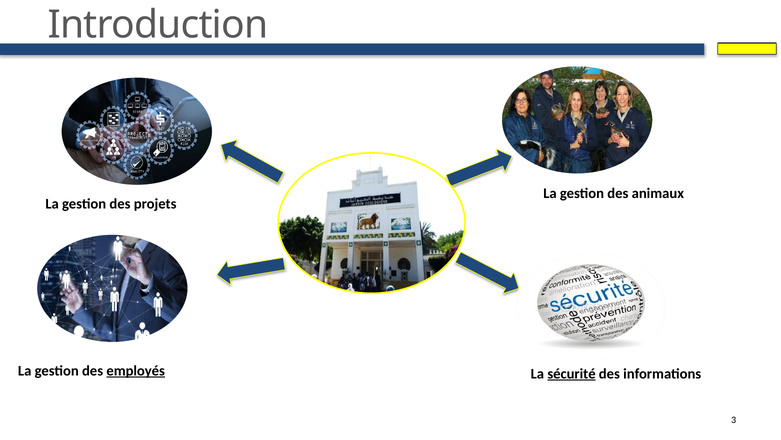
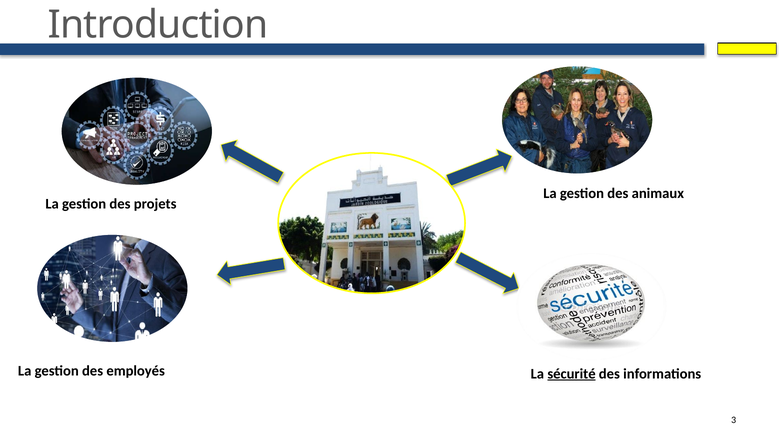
employés underline: present -> none
